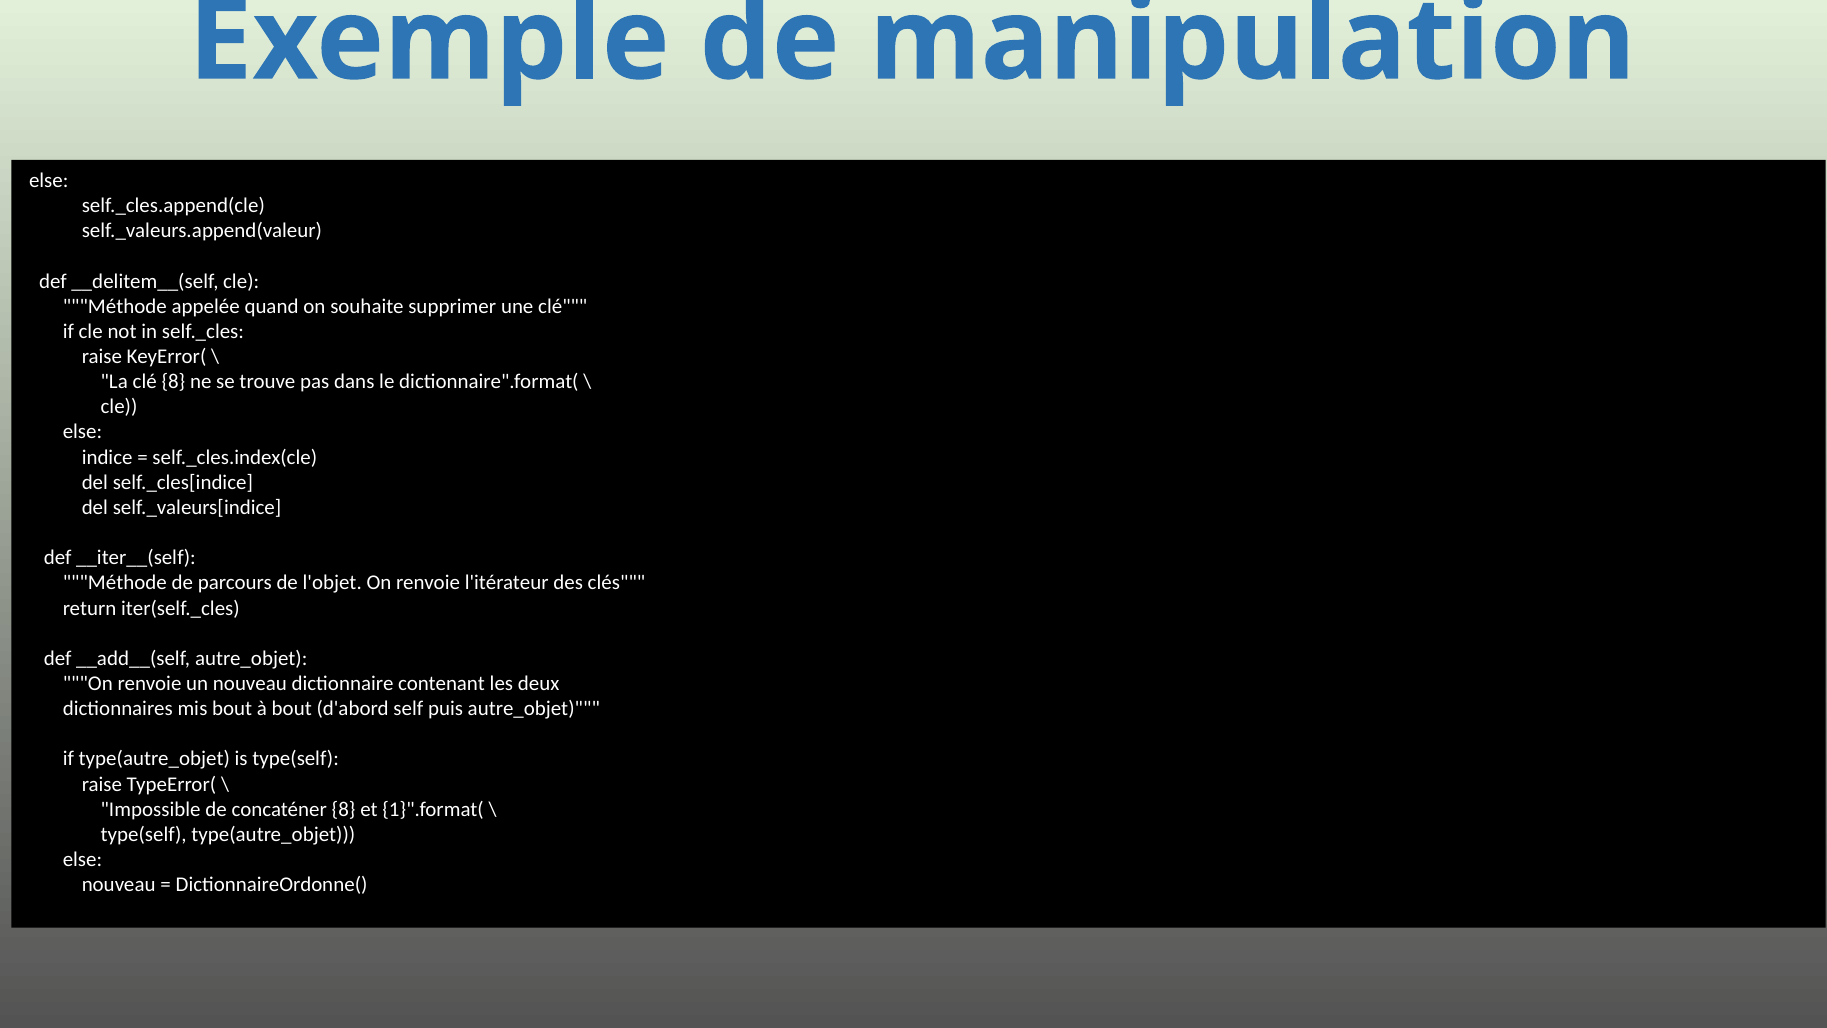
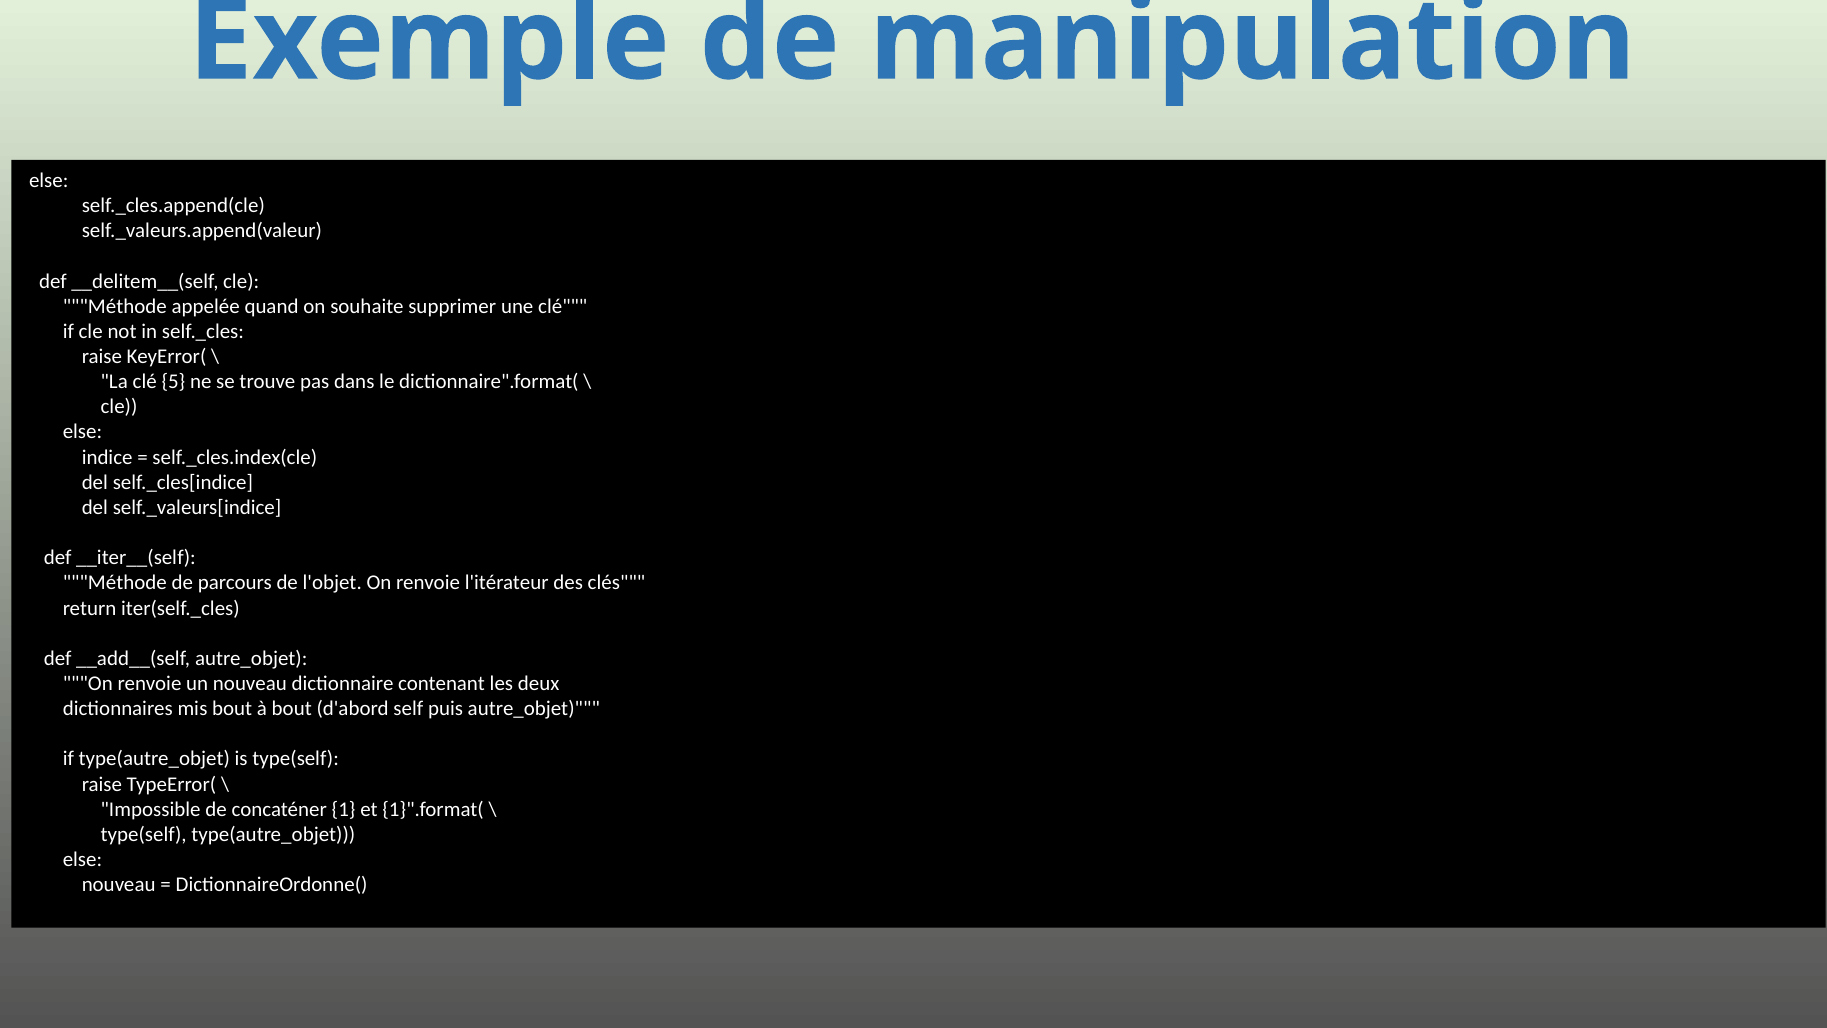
clé 8: 8 -> 5
concaténer 8: 8 -> 1
